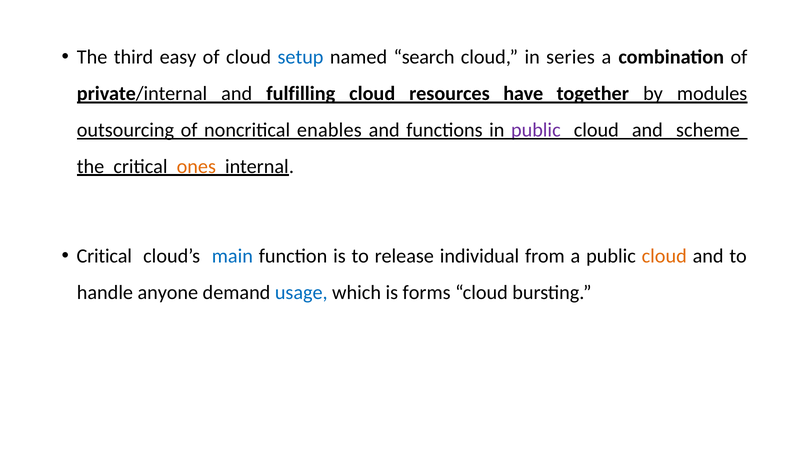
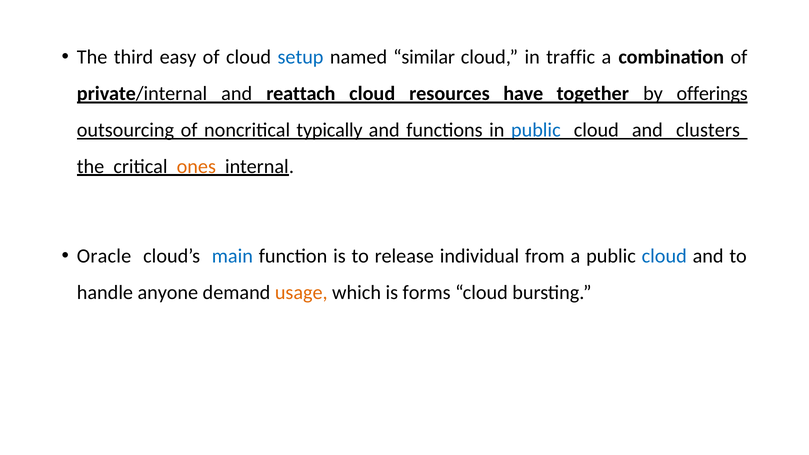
search: search -> similar
series: series -> traffic
fulfilling: fulfilling -> reattach
modules: modules -> offerings
enables: enables -> typically
public at (536, 130) colour: purple -> blue
scheme: scheme -> clusters
Critical at (104, 256): Critical -> Oracle
cloud at (664, 256) colour: orange -> blue
usage colour: blue -> orange
